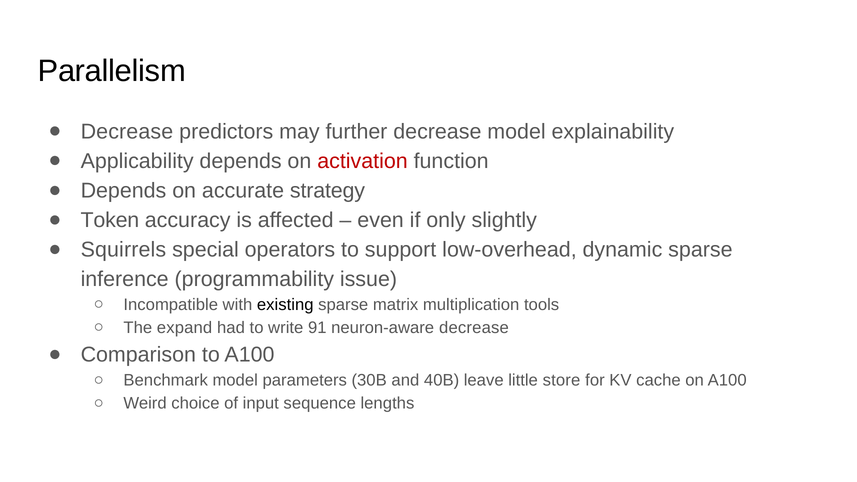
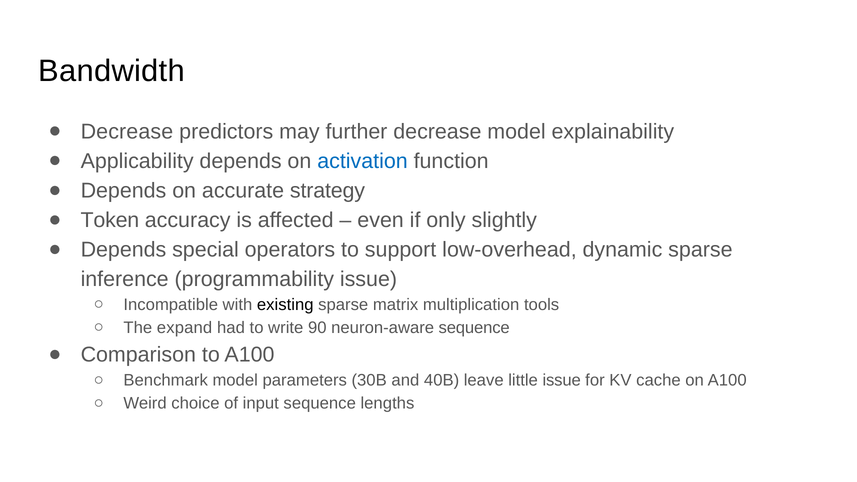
Parallelism: Parallelism -> Bandwidth
activation colour: red -> blue
Squirrels at (123, 250): Squirrels -> Depends
91: 91 -> 90
neuron-aware decrease: decrease -> sequence
little store: store -> issue
